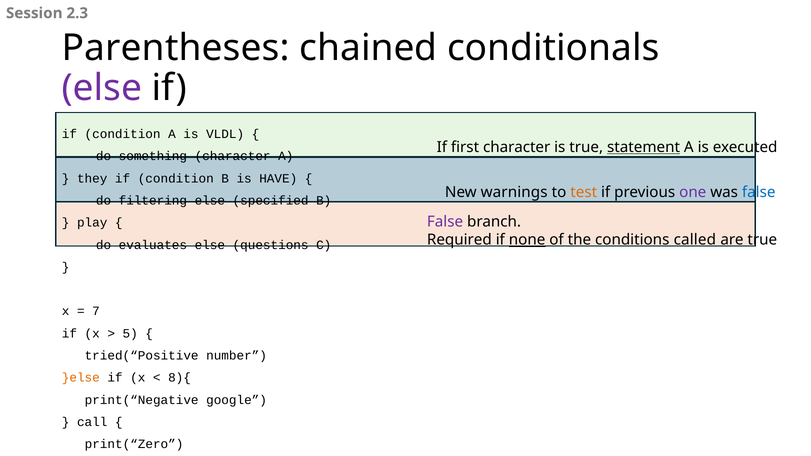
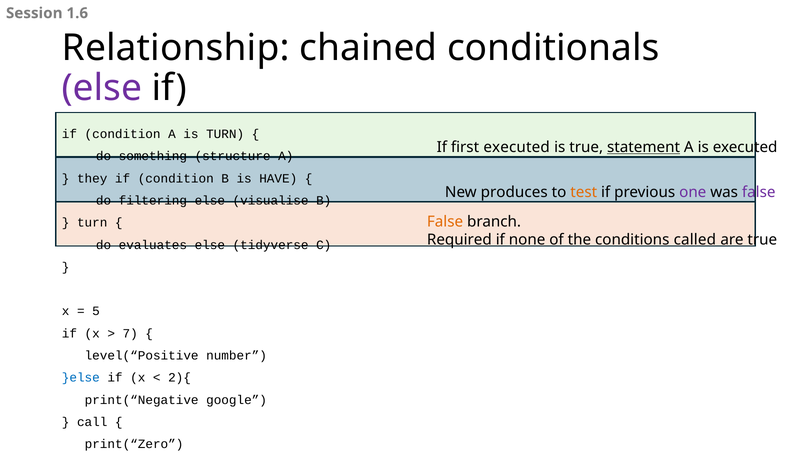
2.3: 2.3 -> 1.6
Parentheses: Parentheses -> Relationship
is VLDL: VLDL -> TURN
first character: character -> executed
something character: character -> structure
warnings: warnings -> produces
false at (759, 192) colour: blue -> purple
specified: specified -> visualise
False at (445, 222) colour: purple -> orange
play at (92, 223): play -> turn
none underline: present -> none
questions: questions -> tidyverse
7: 7 -> 5
5: 5 -> 7
tried(“Positive: tried(“Positive -> level(“Positive
}else colour: orange -> blue
8){: 8){ -> 2){
